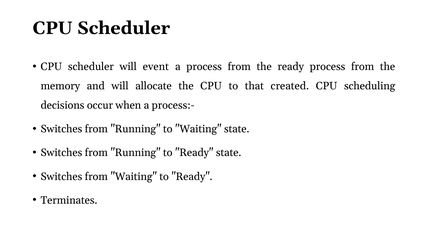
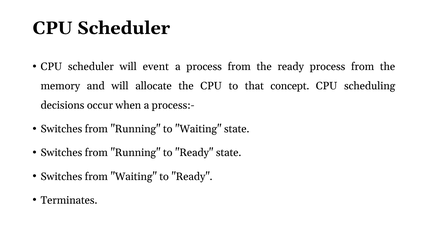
created: created -> concept
